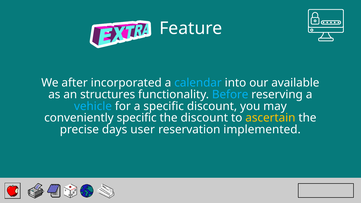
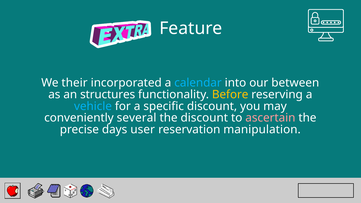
after: after -> their
available: available -> between
Before colour: light blue -> yellow
conveniently specific: specific -> several
ascertain colour: yellow -> pink
implemented: implemented -> manipulation
